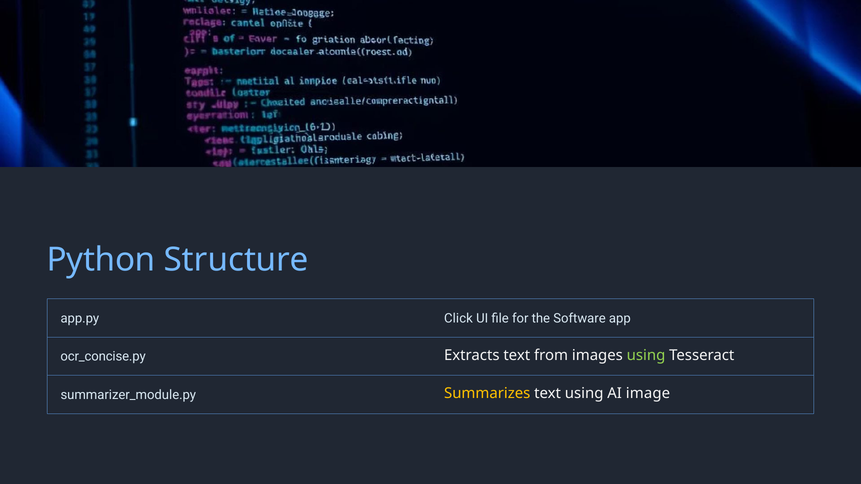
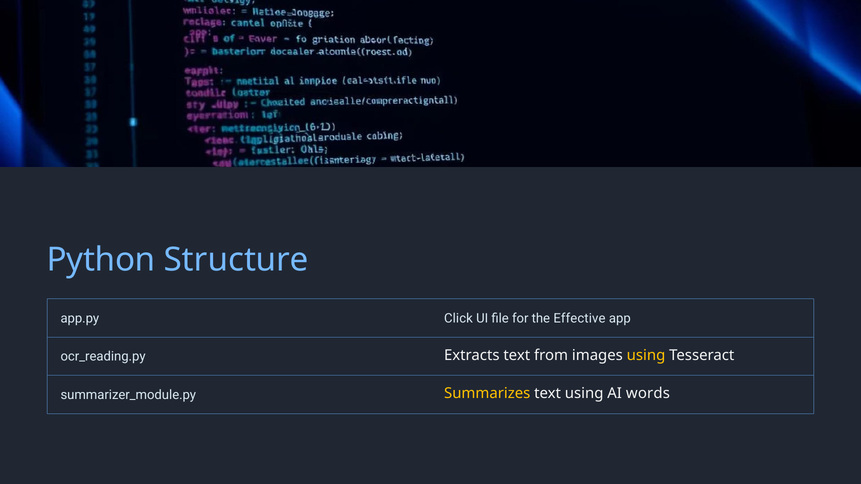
Software: Software -> Effective
ocr_concise.py: ocr_concise.py -> ocr_reading.py
using at (646, 355) colour: light green -> yellow
image: image -> words
